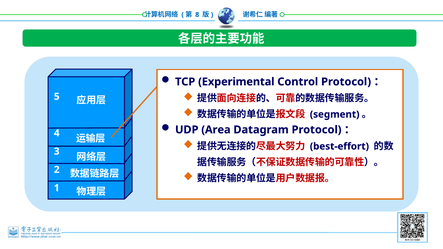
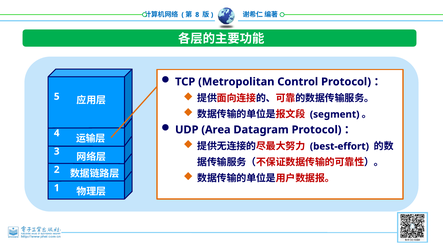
Experimental: Experimental -> Metropolitan
